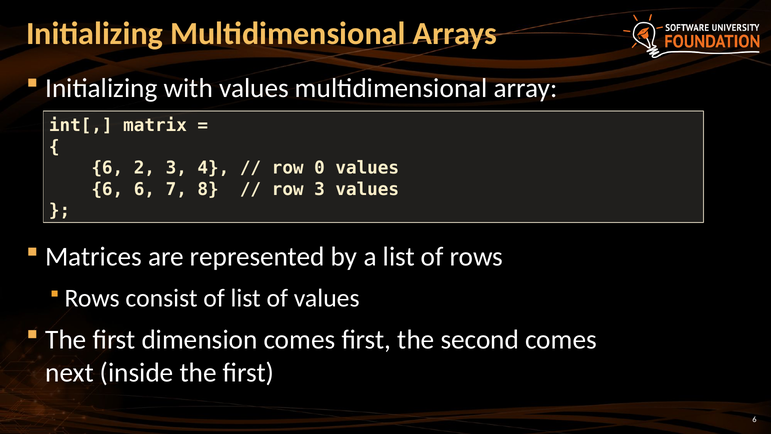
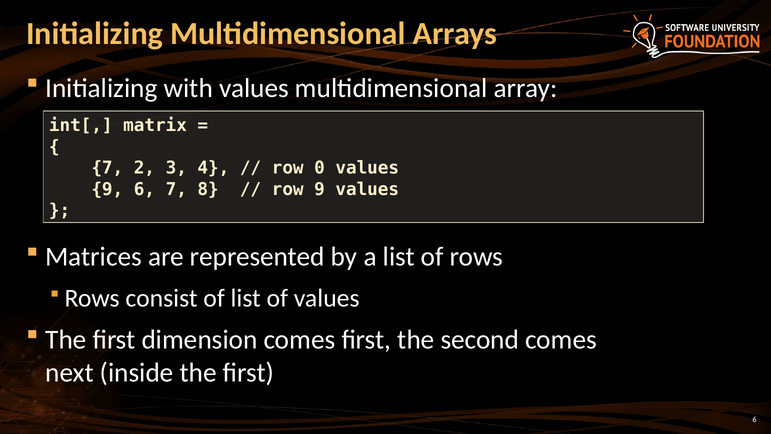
6 at (107, 168): 6 -> 7
6 at (107, 189): 6 -> 9
row 3: 3 -> 9
